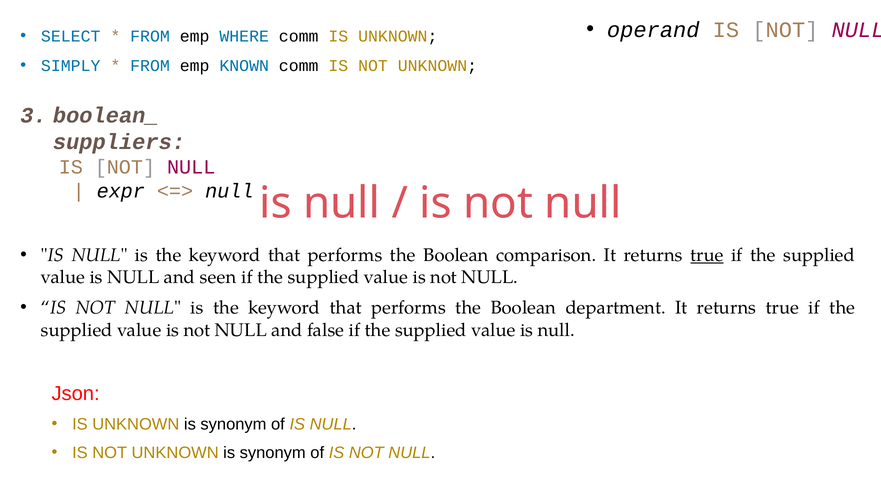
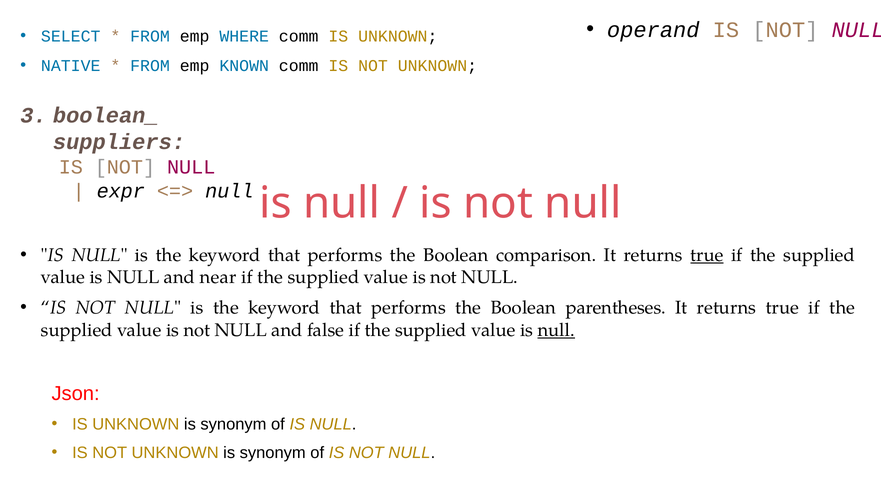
SIMPLY: SIMPLY -> NATIVE
seen: seen -> near
department: department -> parentheses
null at (556, 330) underline: none -> present
